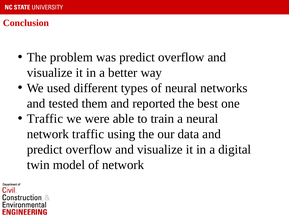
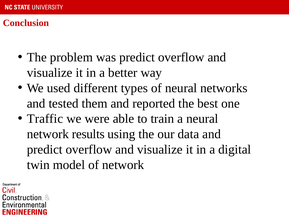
network traffic: traffic -> results
